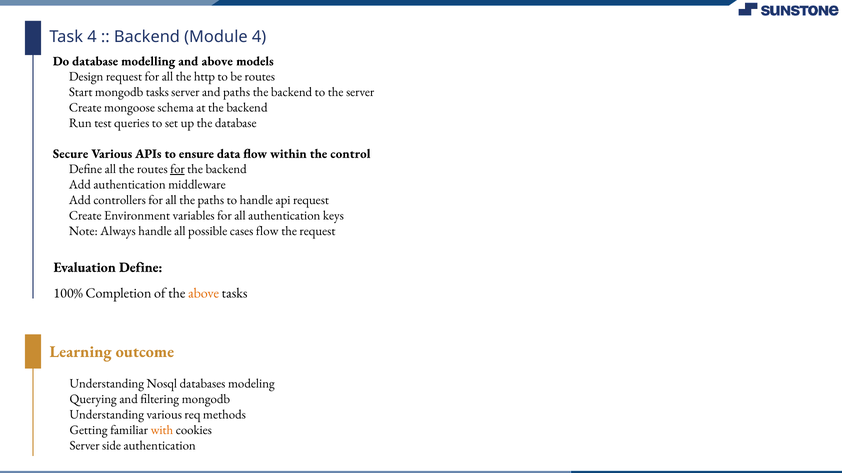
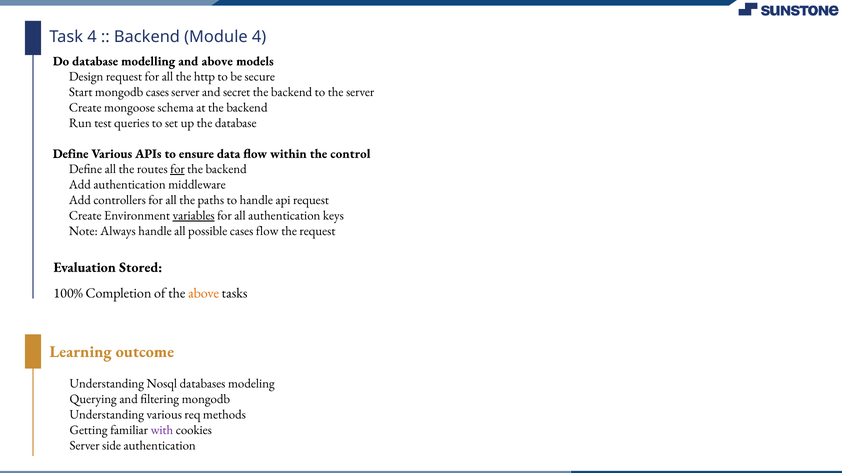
be routes: routes -> secure
mongodb tasks: tasks -> cases
and paths: paths -> secret
Secure at (71, 154): Secure -> Define
variables underline: none -> present
Evaluation Define: Define -> Stored
with colour: orange -> purple
